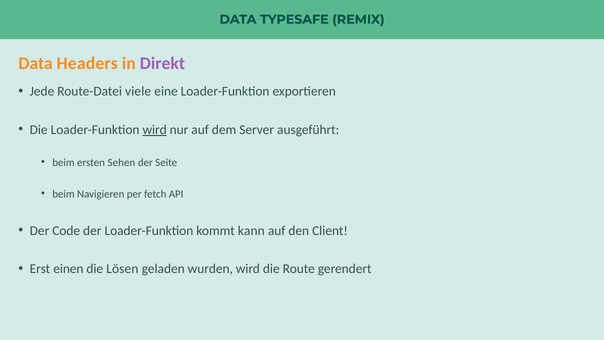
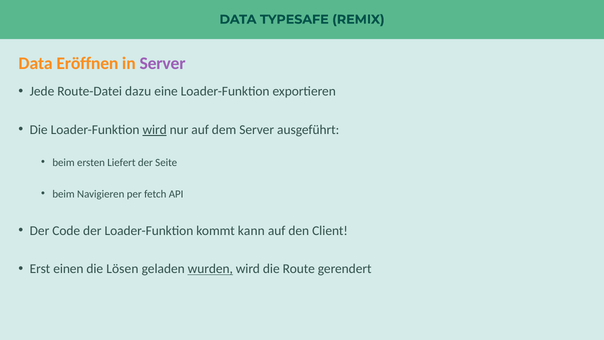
Headers: Headers -> Eröffnen
in Direkt: Direkt -> Server
viele: viele -> dazu
Sehen: Sehen -> Liefert
wurden underline: none -> present
